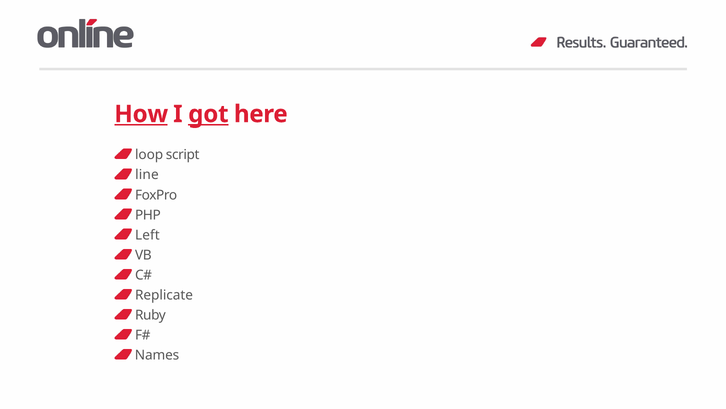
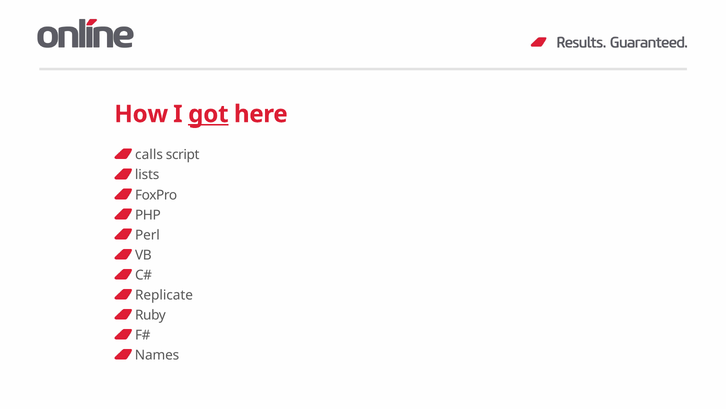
How underline: present -> none
loop: loop -> calls
line: line -> lists
Left: Left -> Perl
